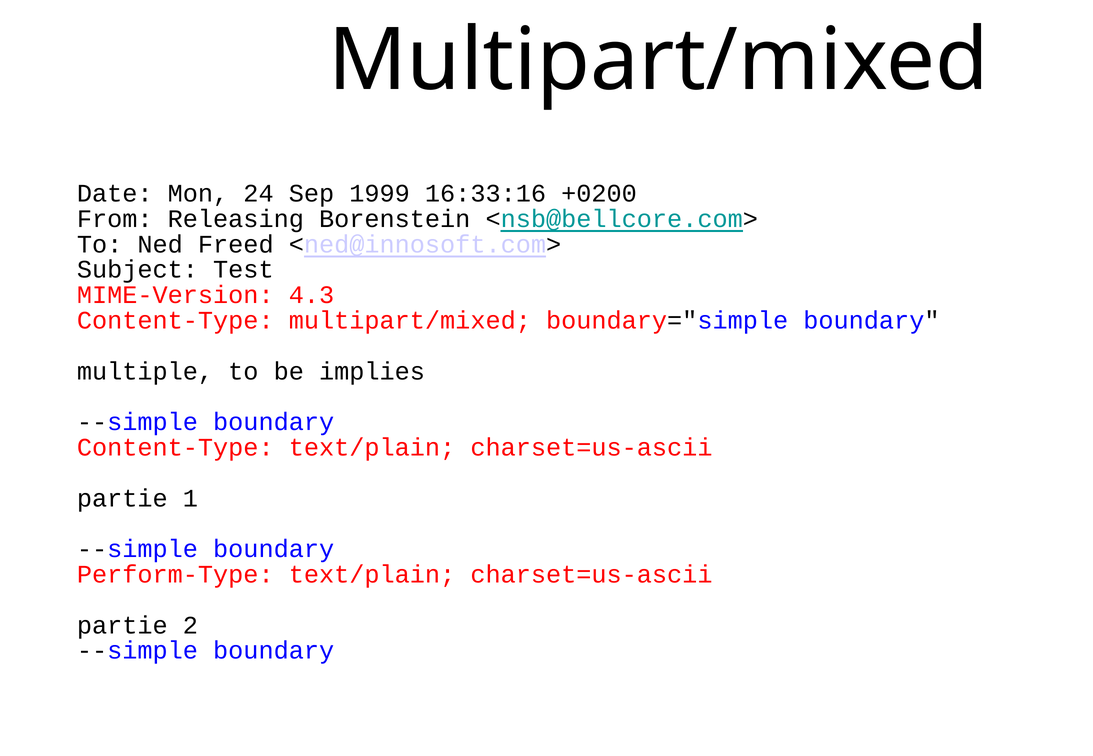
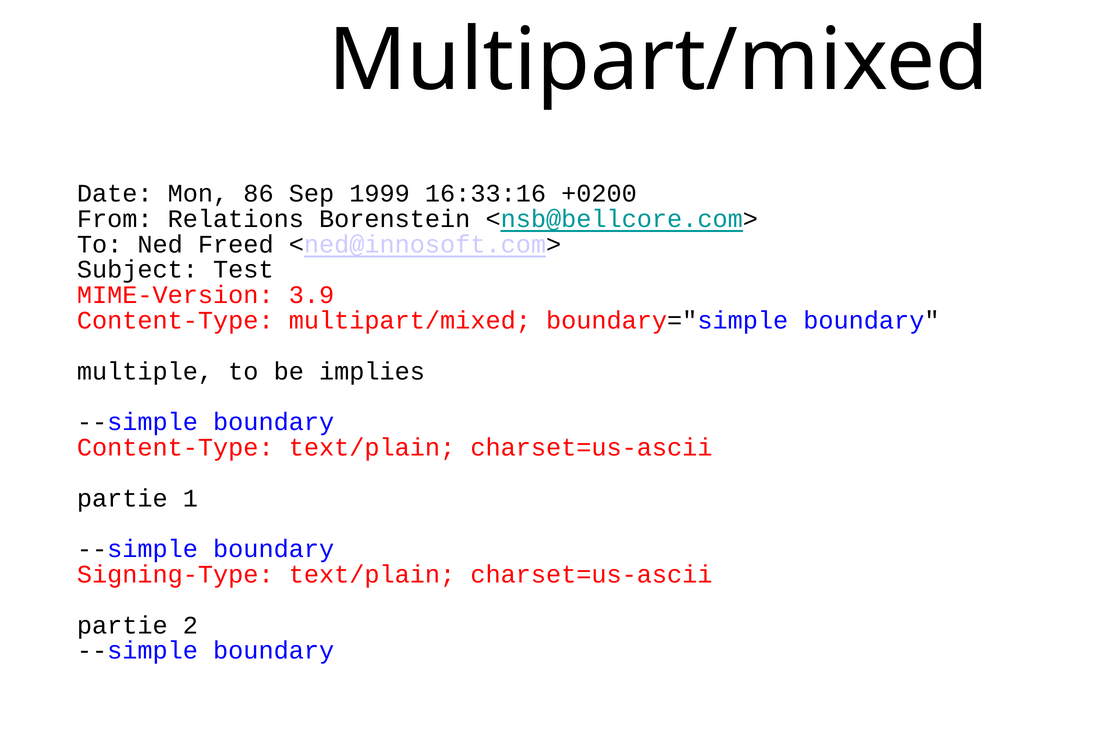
24: 24 -> 86
Releasing: Releasing -> Relations
4.3: 4.3 -> 3.9
Perform-Type: Perform-Type -> Signing-Type
